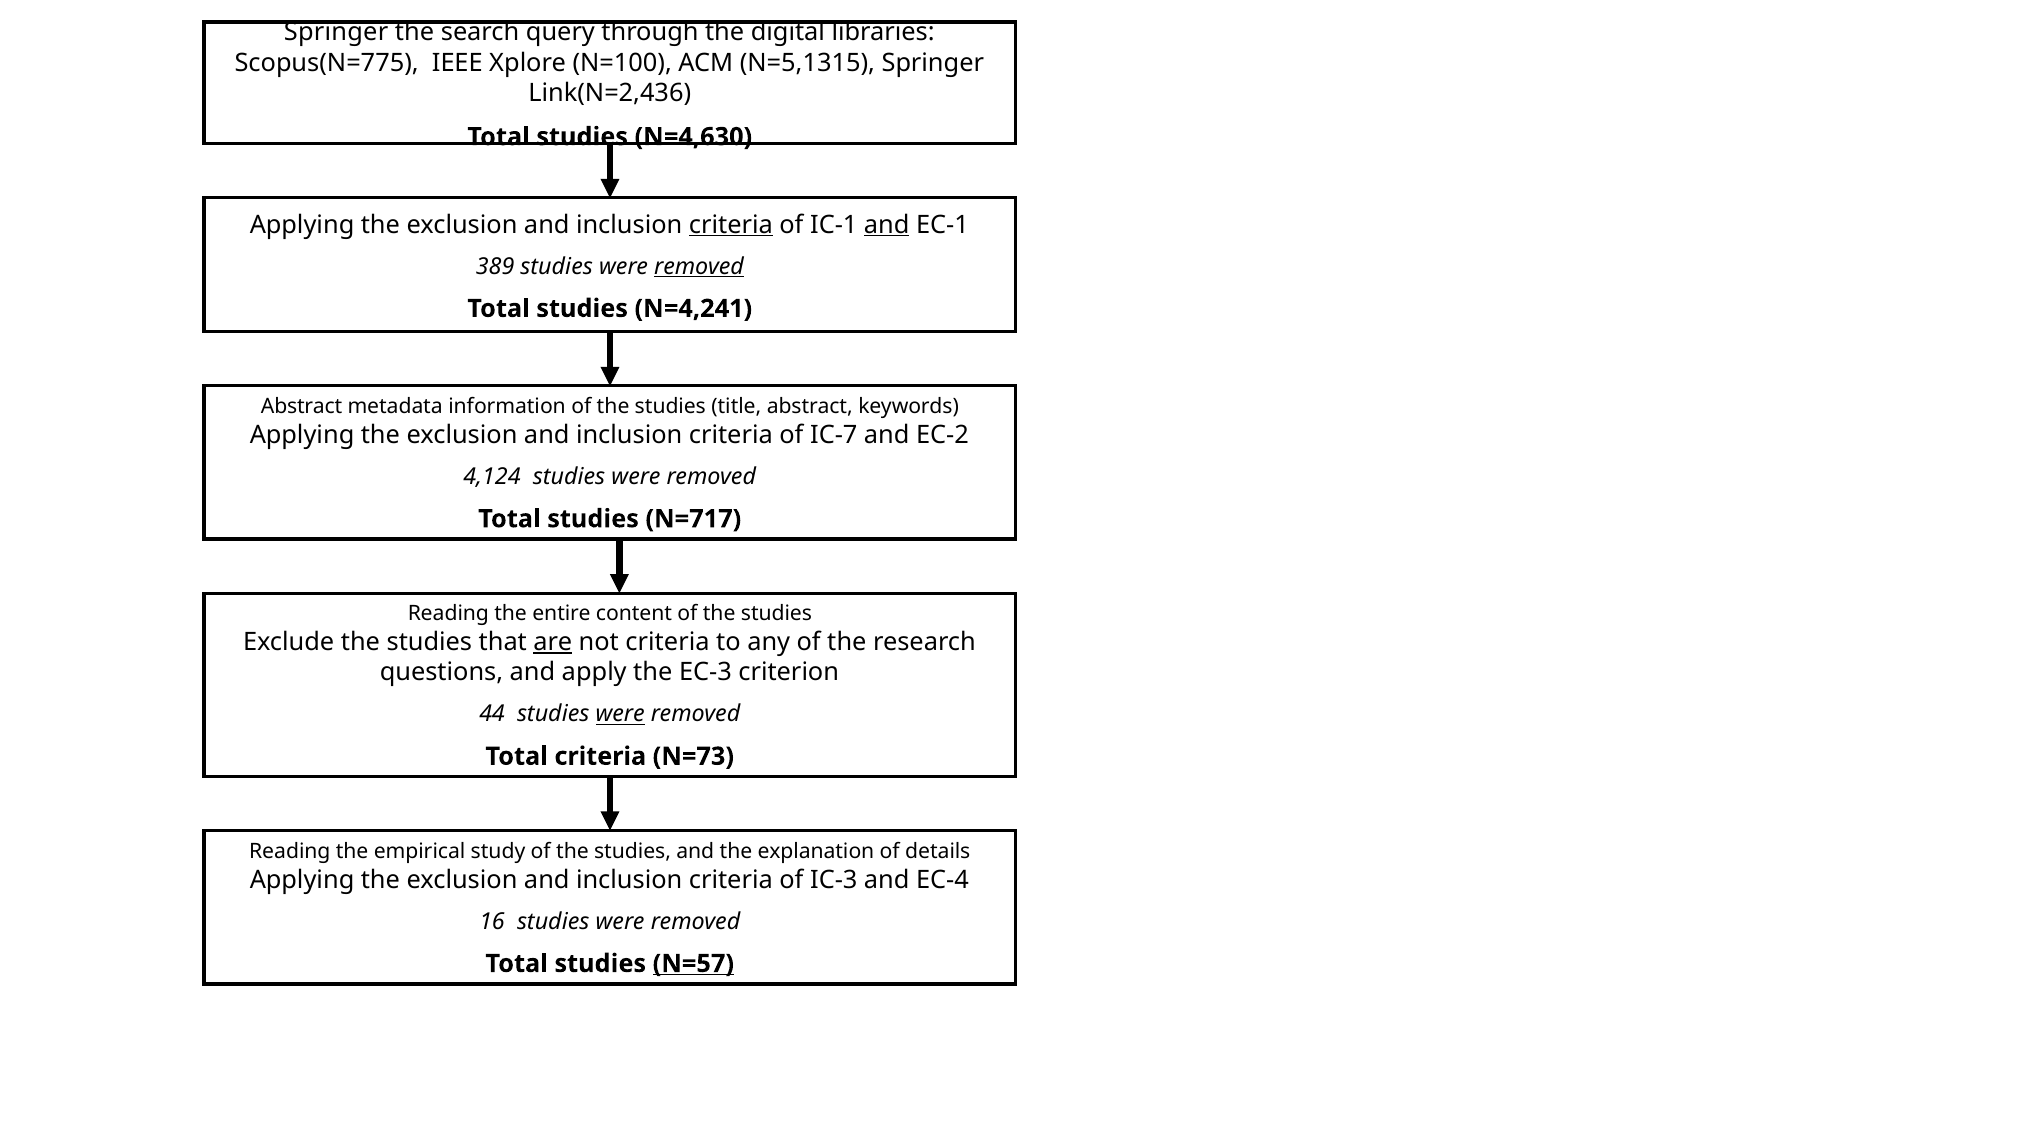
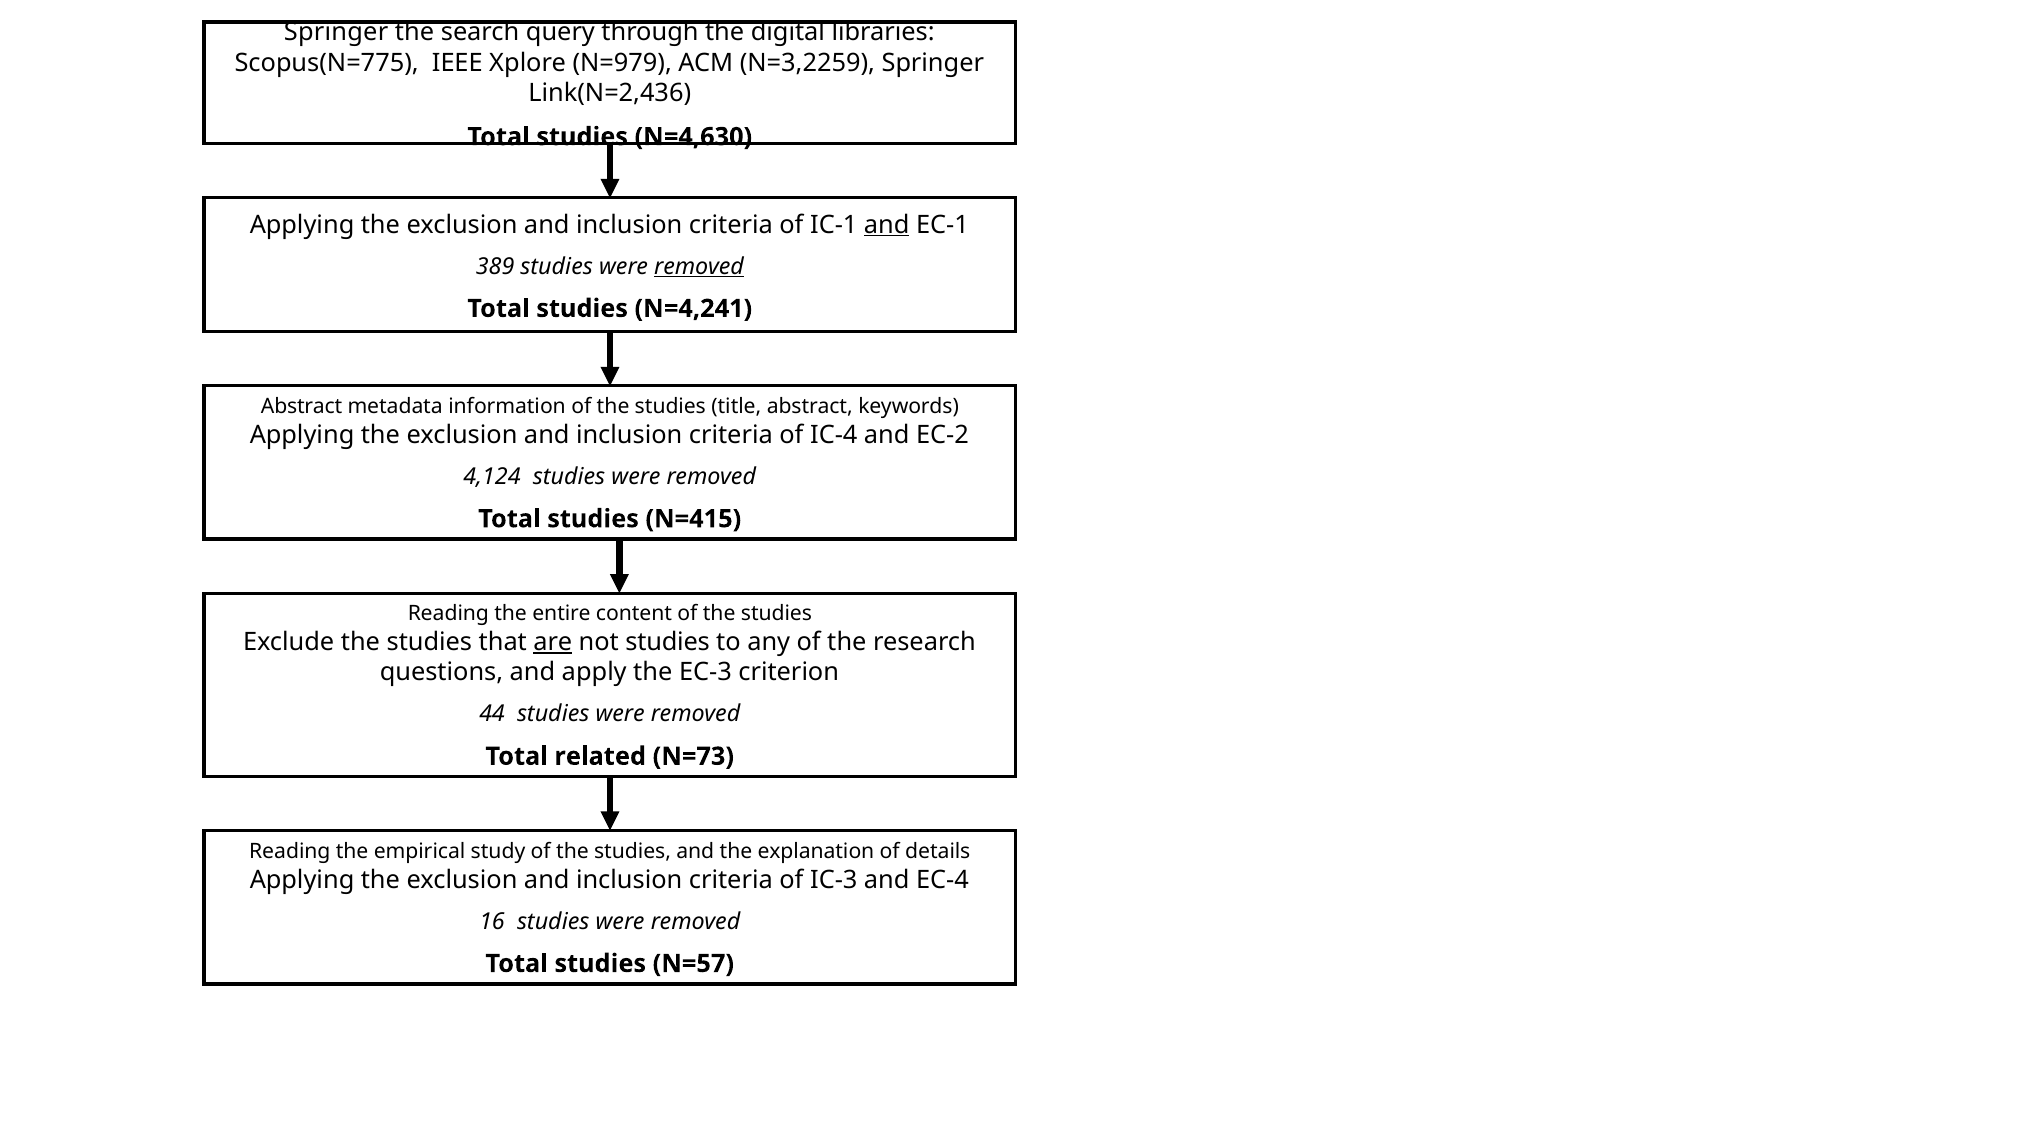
N=100: N=100 -> N=979
N=5,1315: N=5,1315 -> N=3,2259
criteria at (731, 225) underline: present -> none
IC-7: IC-7 -> IC-4
N=717: N=717 -> N=415
not criteria: criteria -> studies
were at (620, 714) underline: present -> none
Total criteria: criteria -> related
N=57 underline: present -> none
